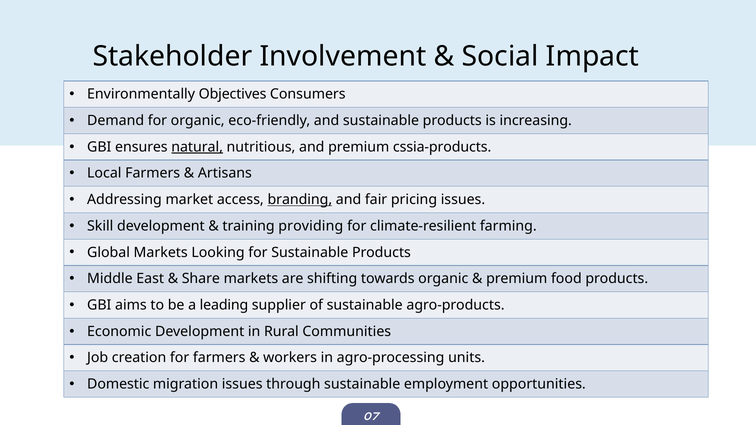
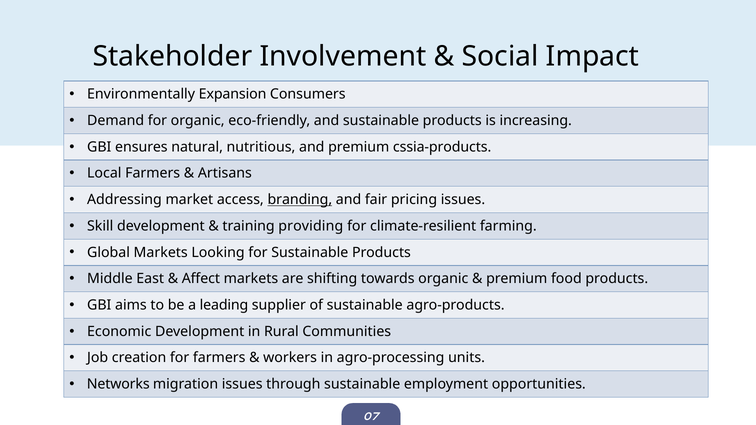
Objectives: Objectives -> Expansion
natural underline: present -> none
Share: Share -> Affect
Domestic: Domestic -> Networks
